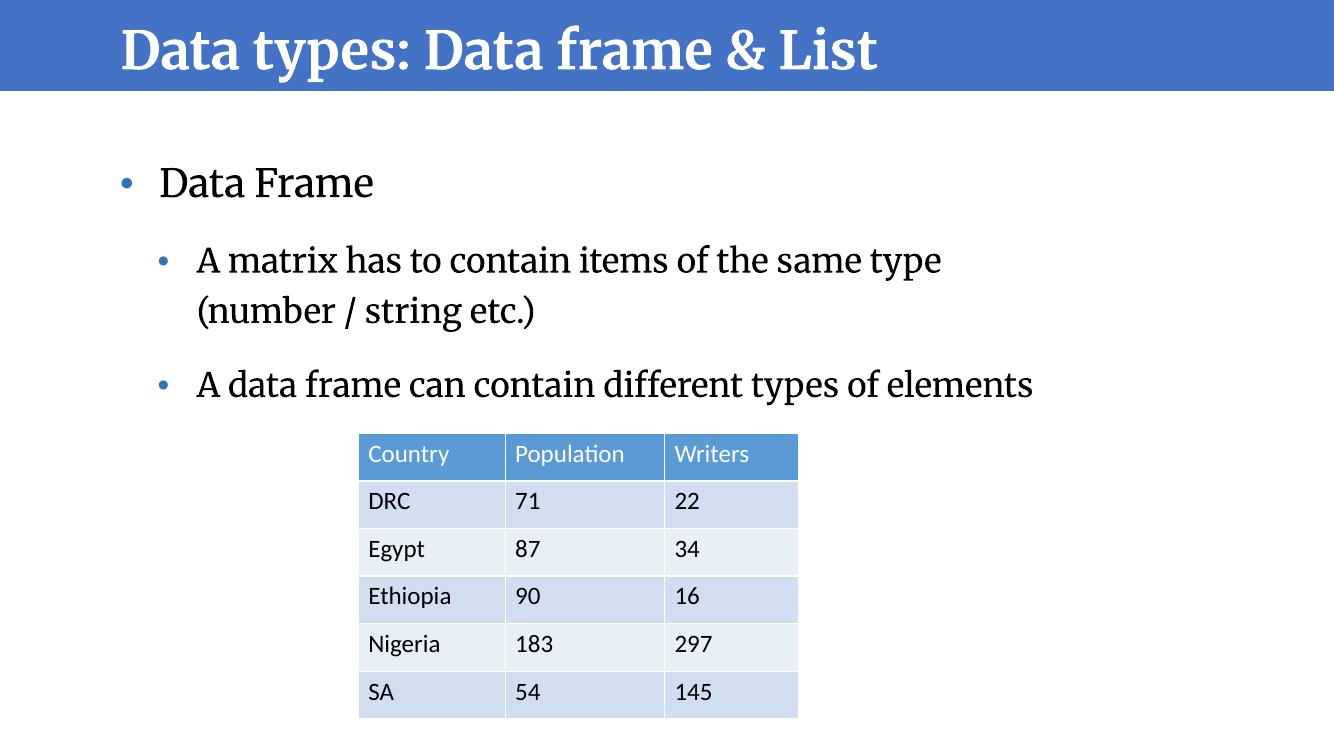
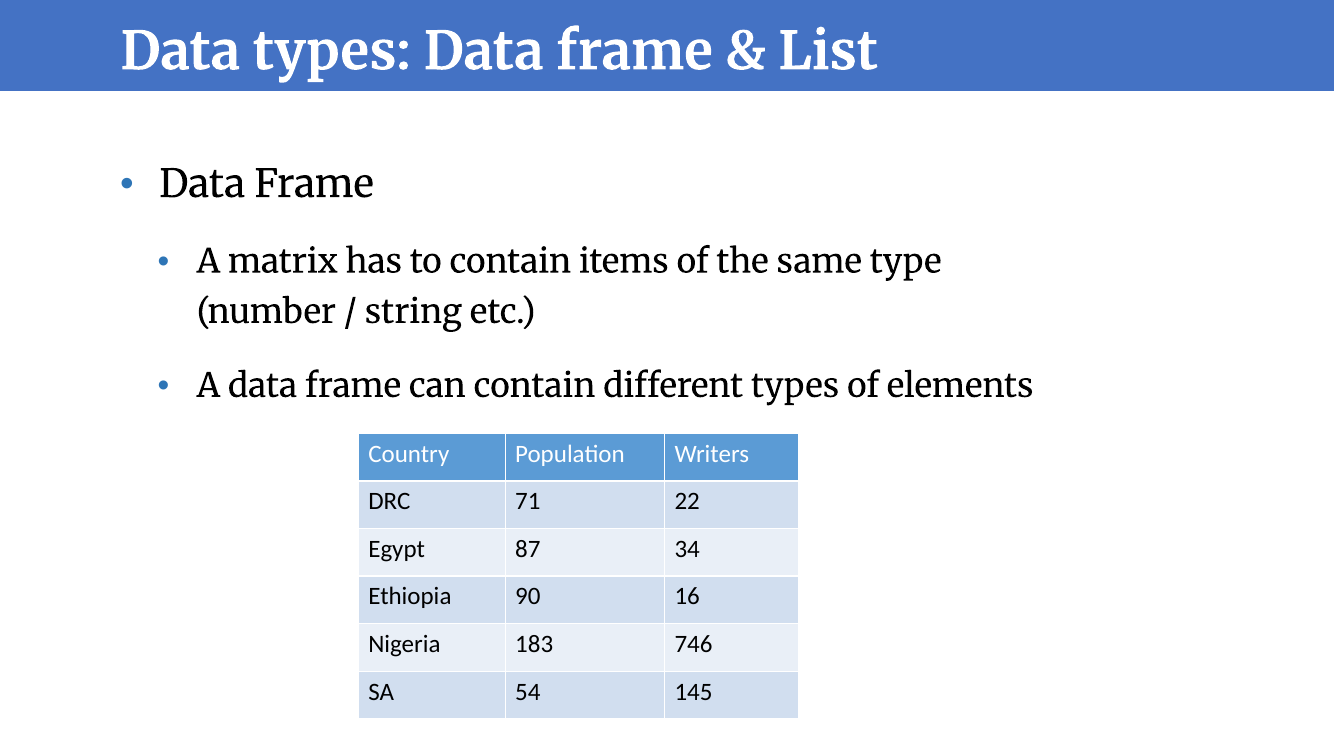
297: 297 -> 746
